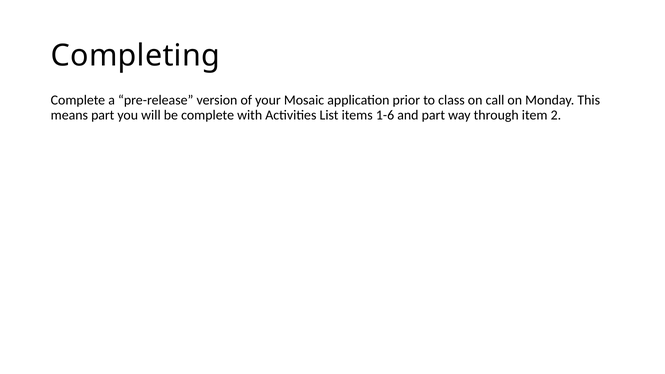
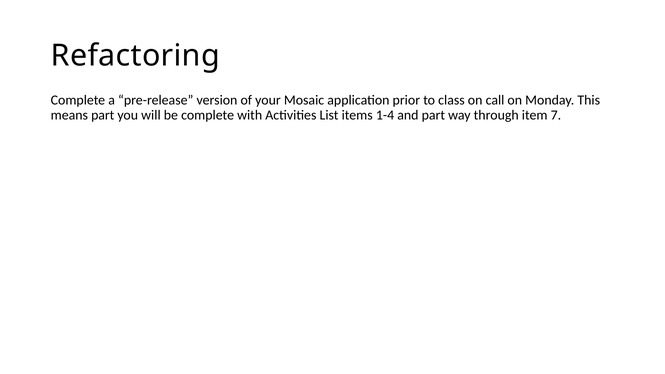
Completing: Completing -> Refactoring
1-6: 1-6 -> 1-4
2: 2 -> 7
